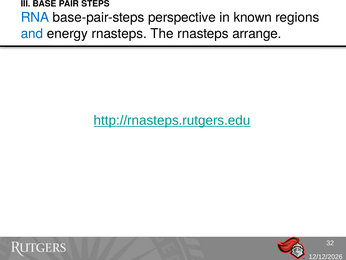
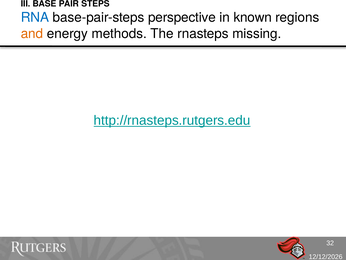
and colour: blue -> orange
energy rnasteps: rnasteps -> methods
arrange: arrange -> missing
